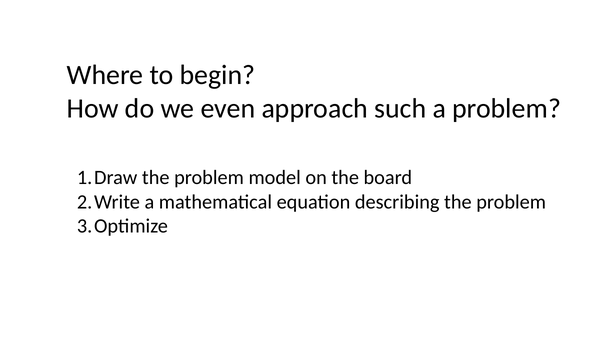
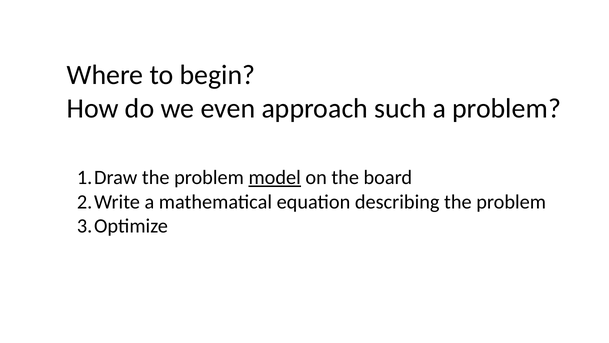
model underline: none -> present
